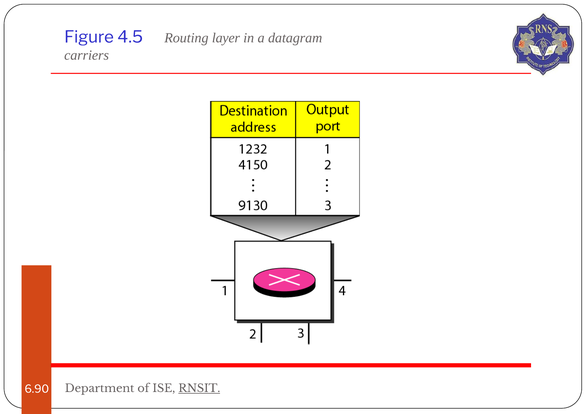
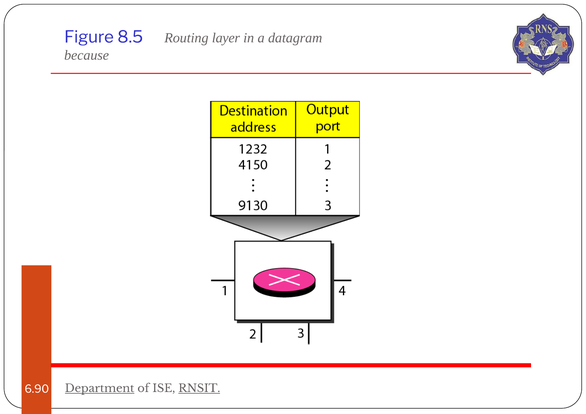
4.5: 4.5 -> 8.5
carriers: carriers -> because
Department underline: none -> present
